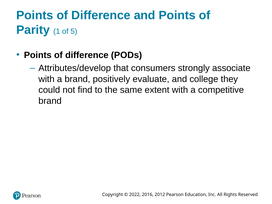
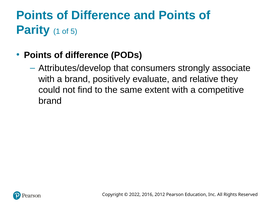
college: college -> relative
